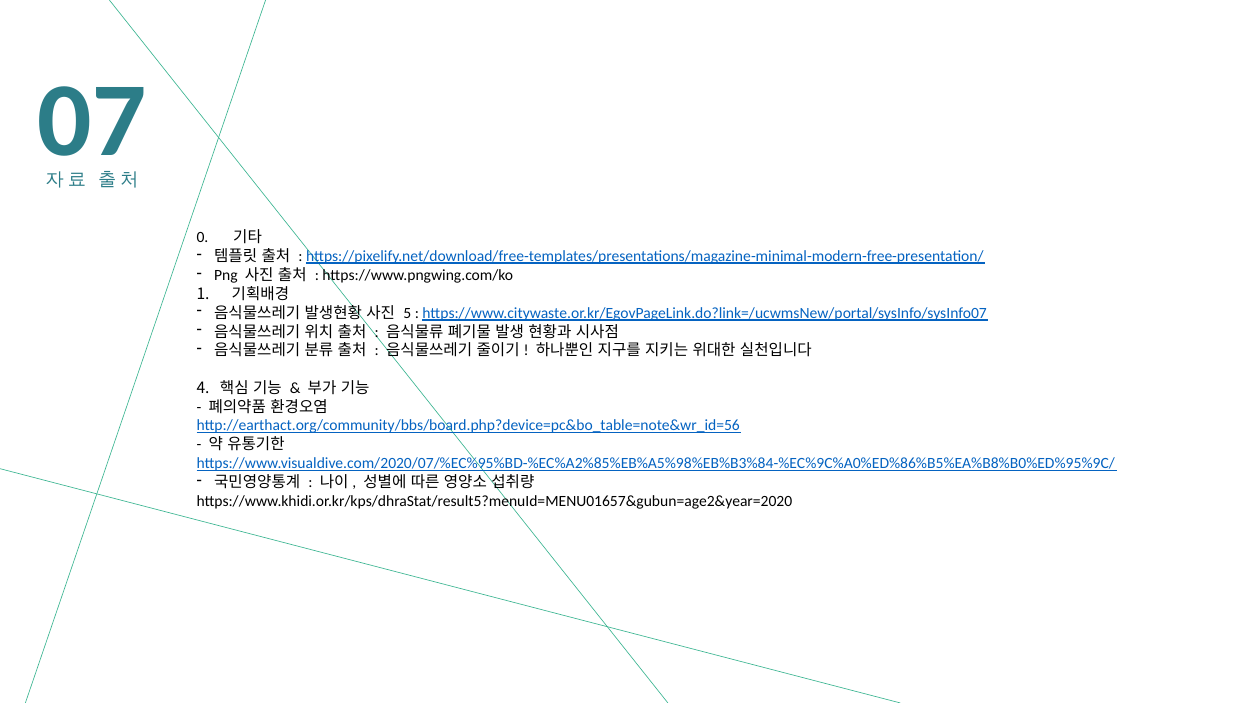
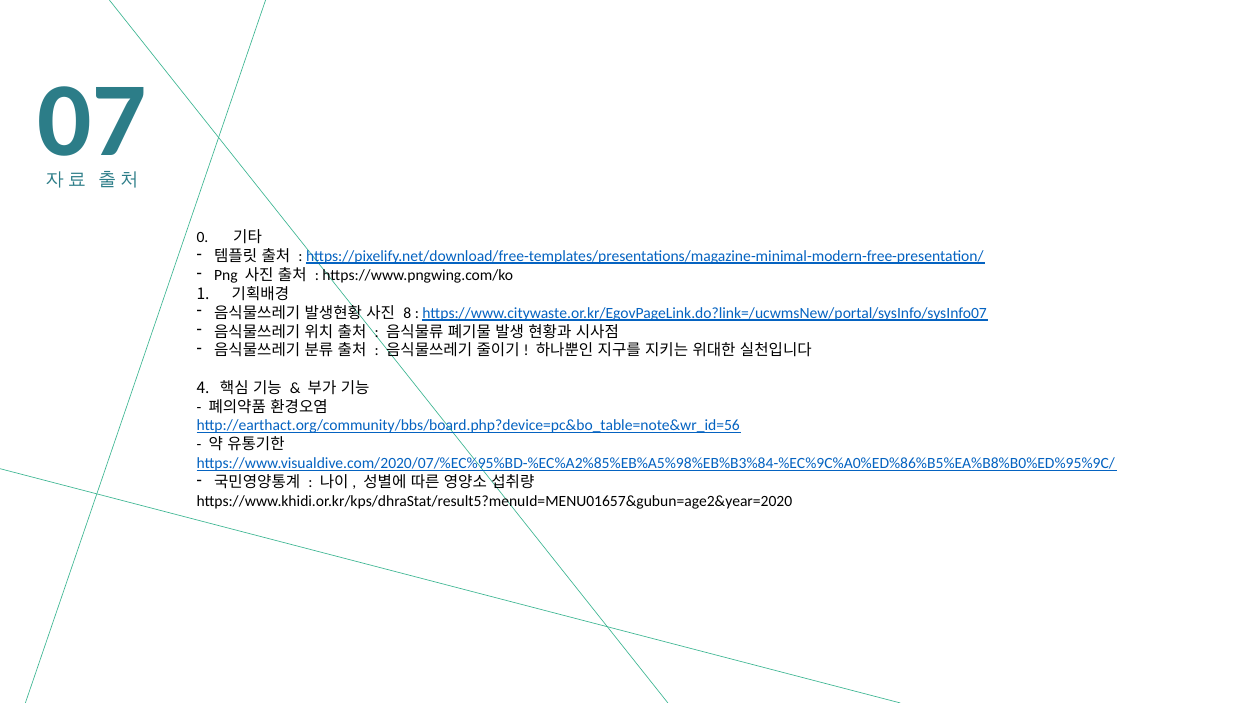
5: 5 -> 8
